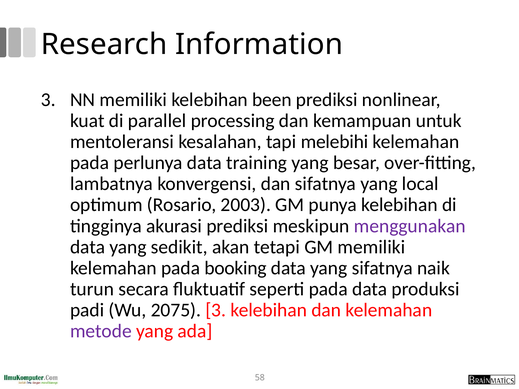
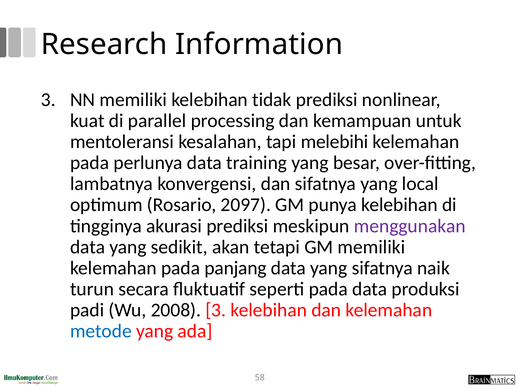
been: been -> tidak
2003: 2003 -> 2097
booking: booking -> panjang
2075: 2075 -> 2008
metode colour: purple -> blue
